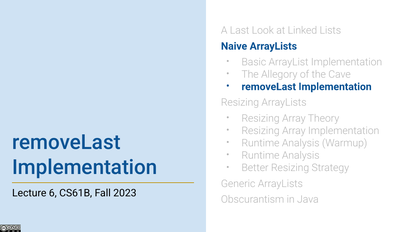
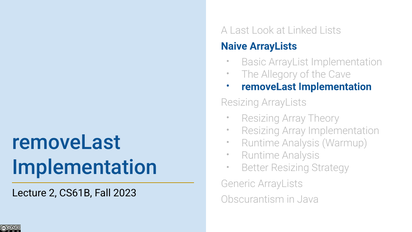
6: 6 -> 2
